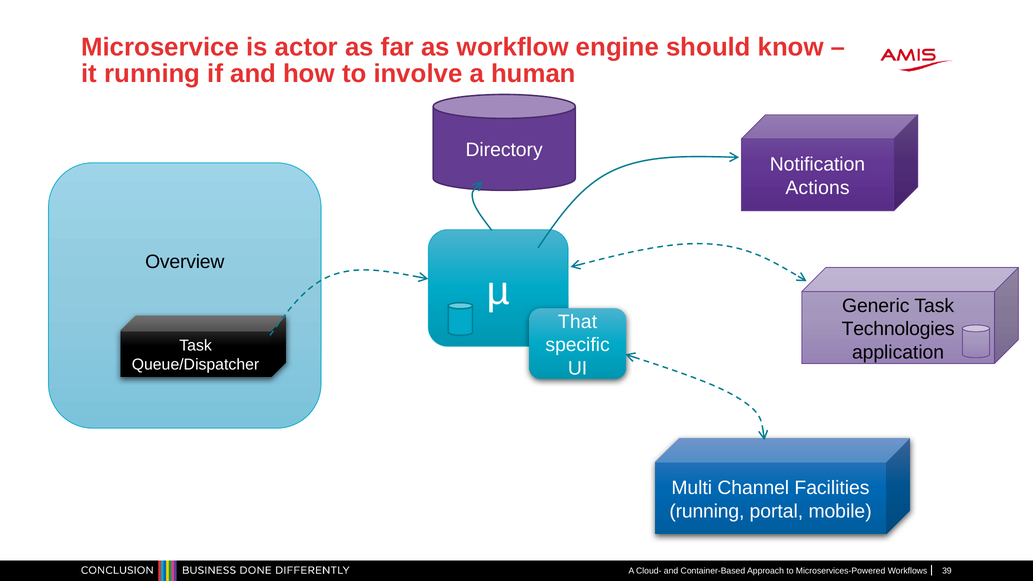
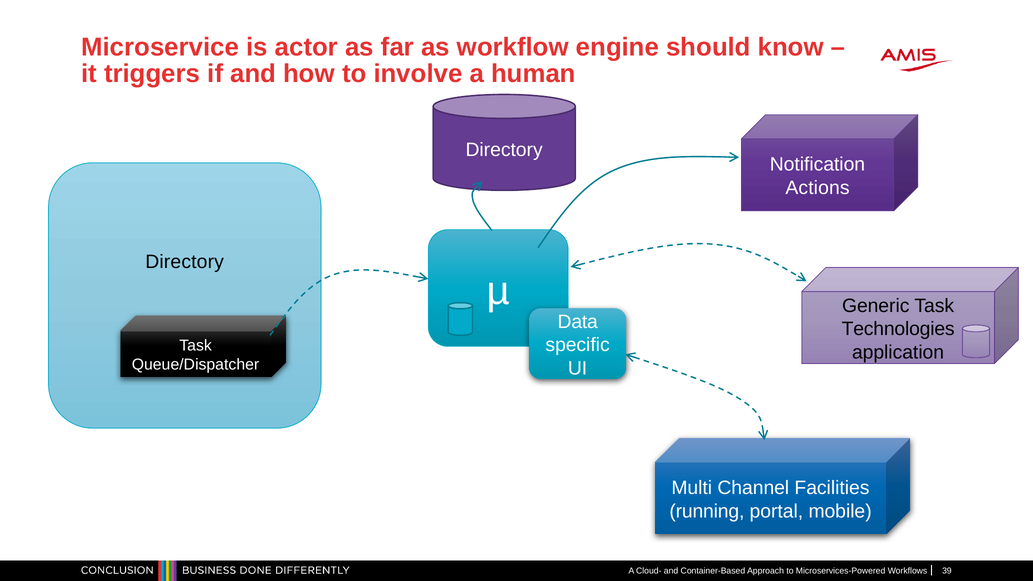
it running: running -> triggers
Overview at (185, 262): Overview -> Directory
That: That -> Data
